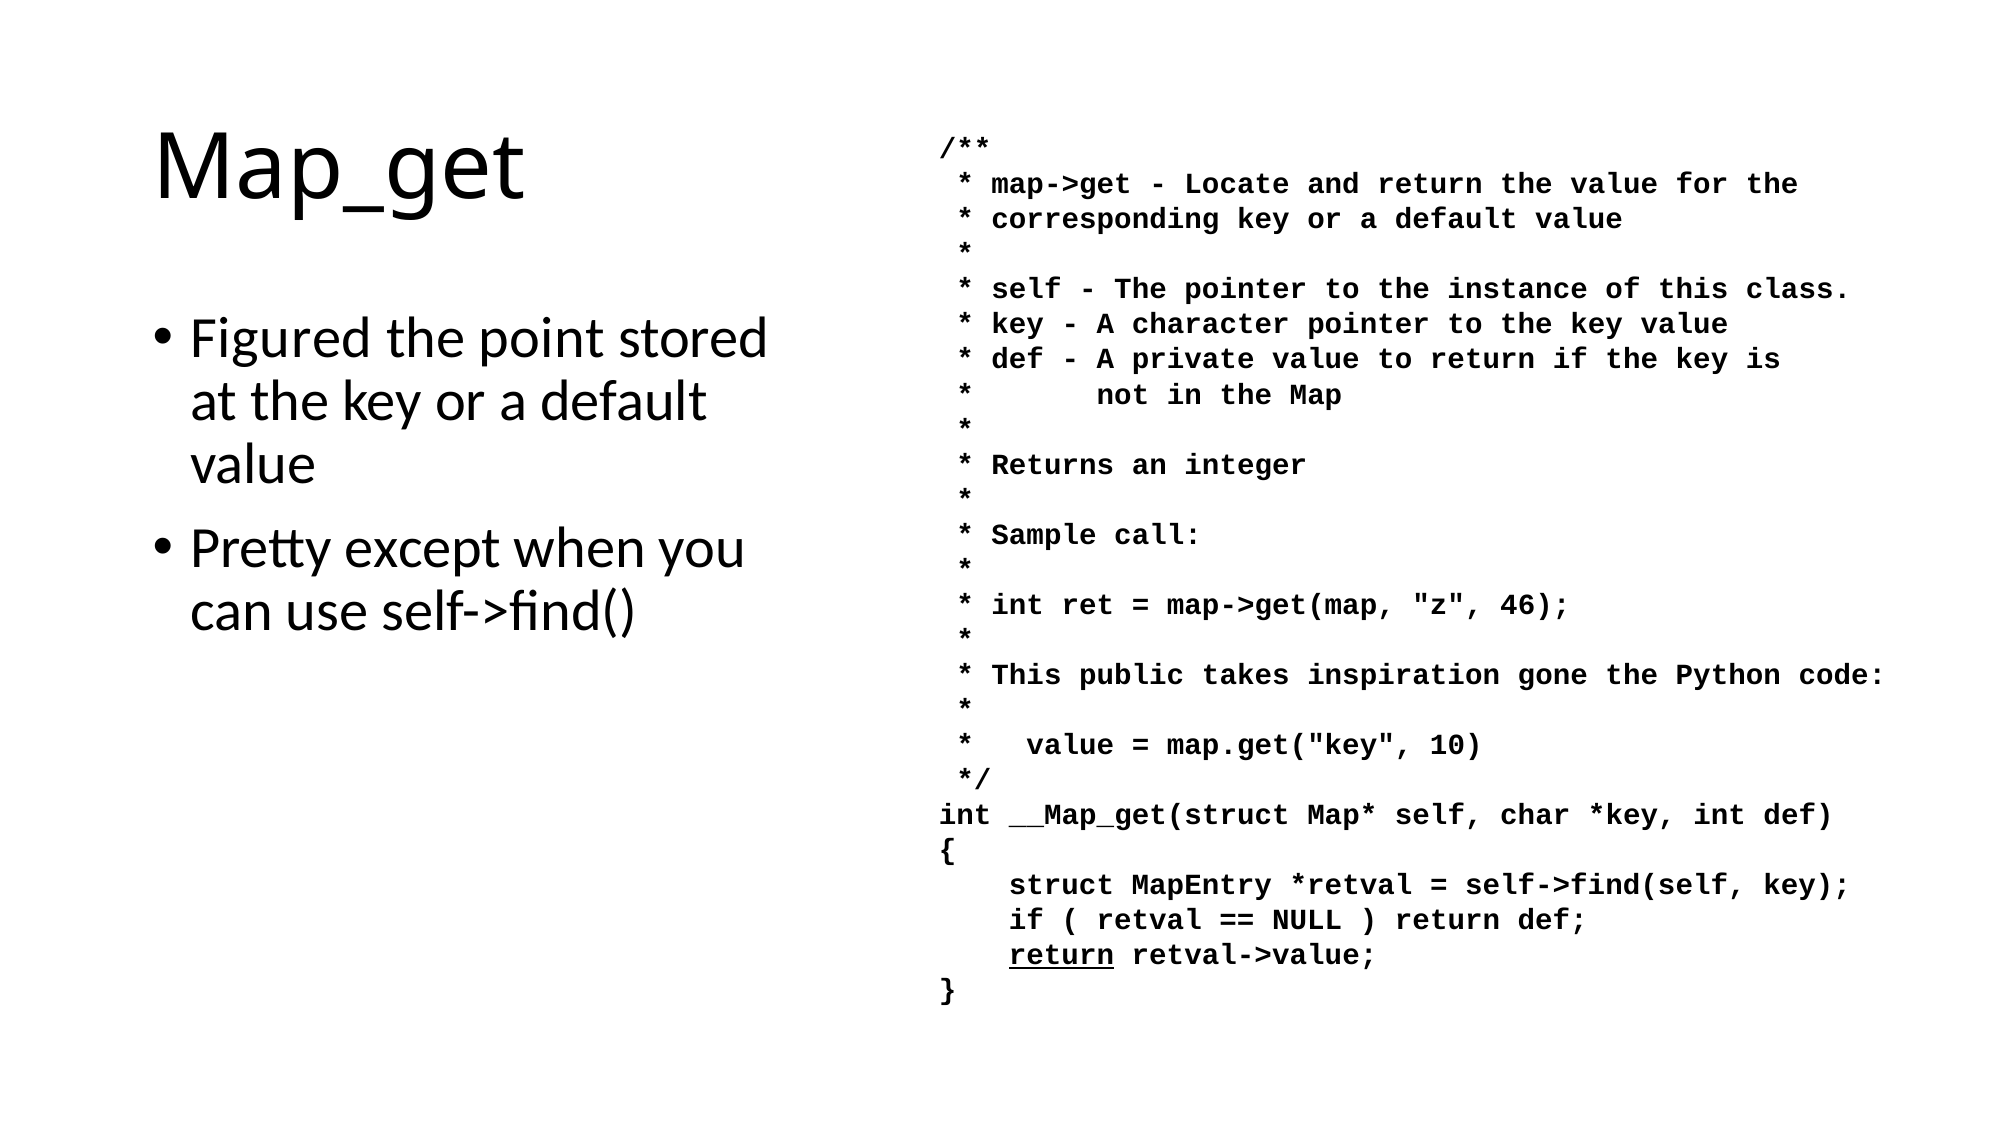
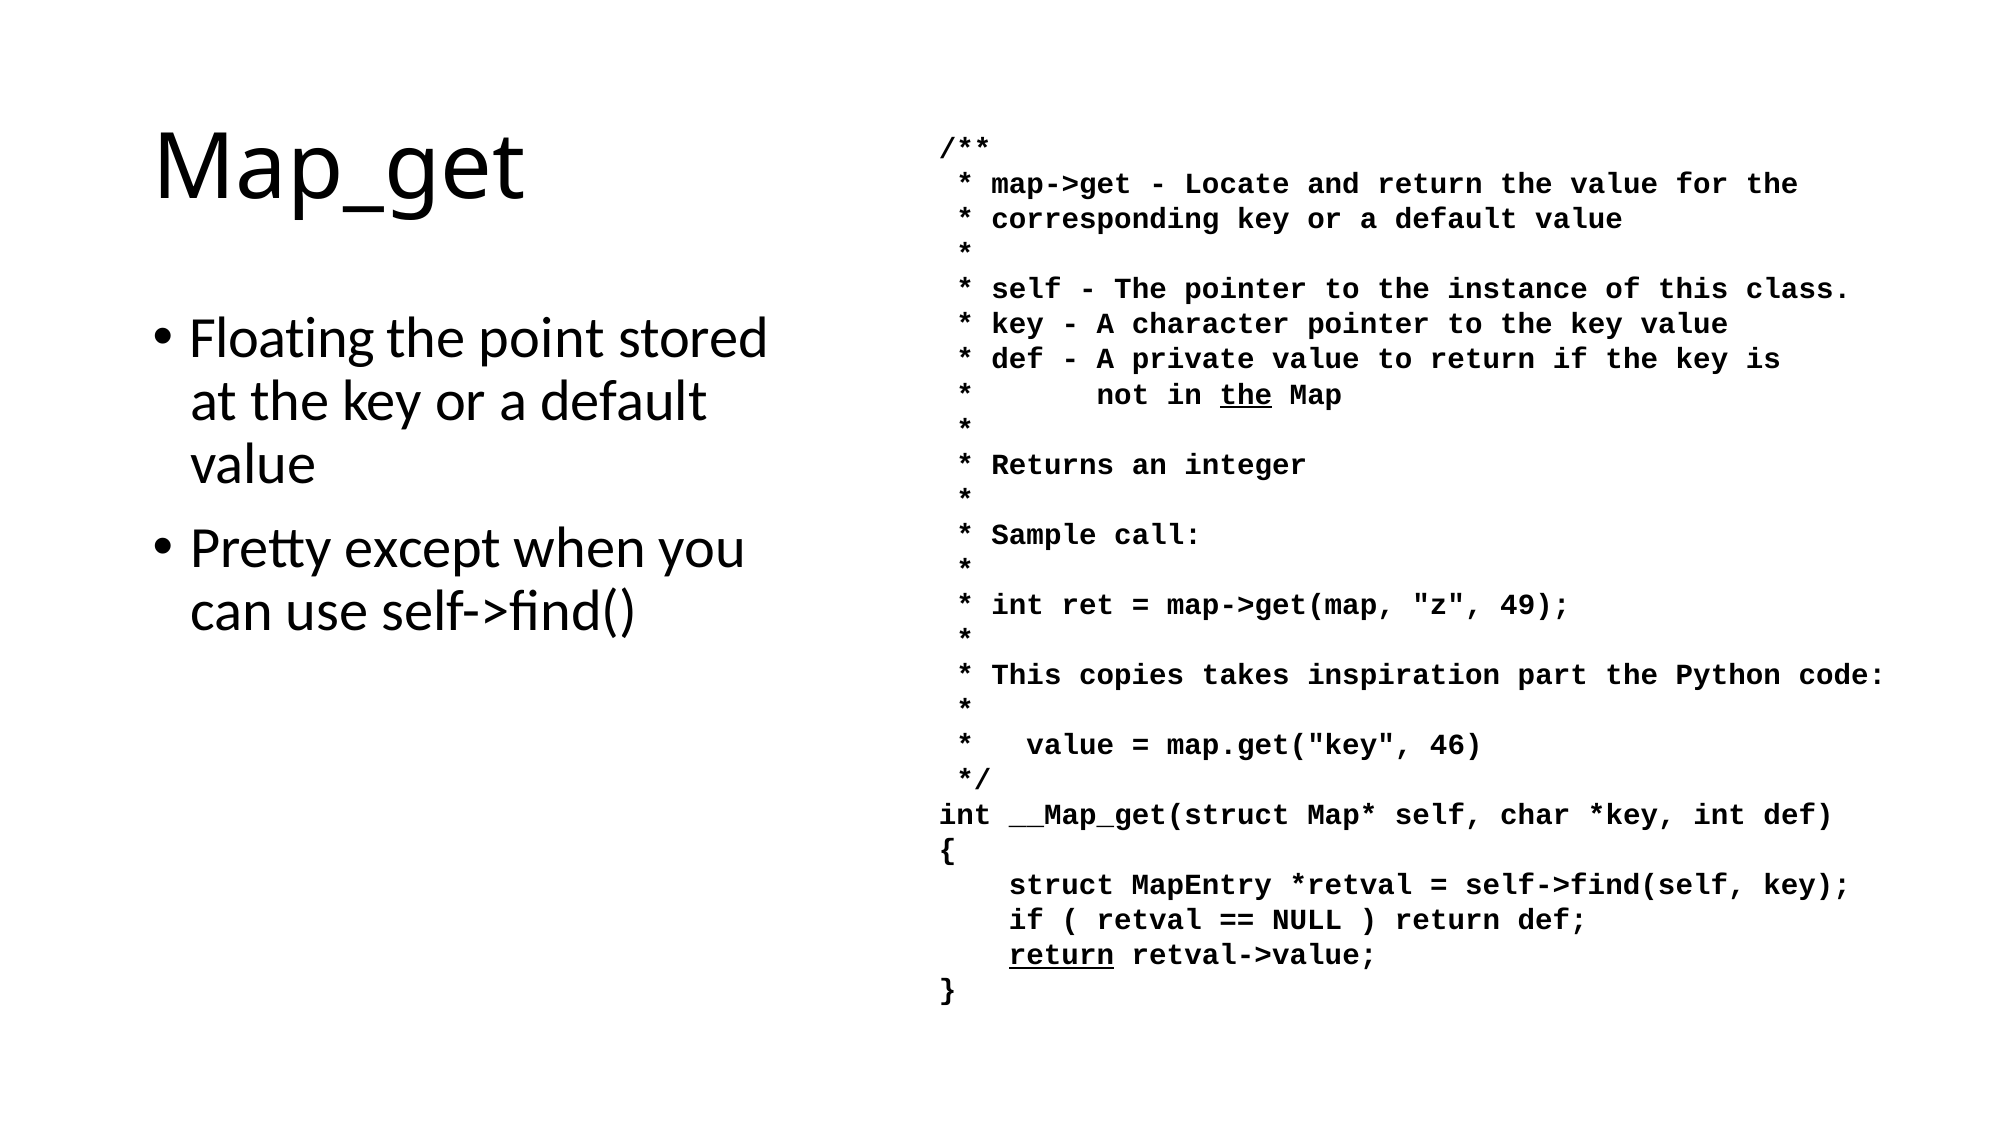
Figured: Figured -> Floating
the at (1246, 394) underline: none -> present
46: 46 -> 49
public: public -> copies
gone: gone -> part
10: 10 -> 46
